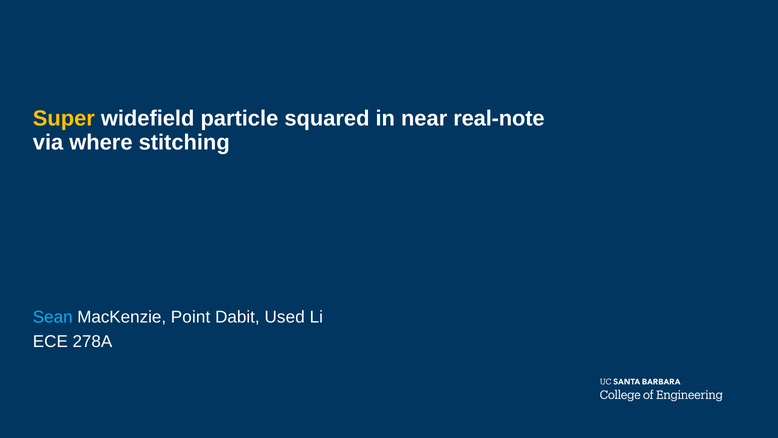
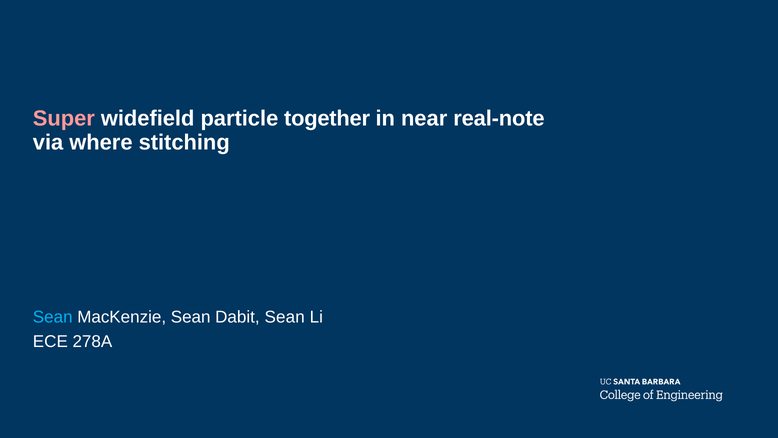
Super colour: yellow -> pink
squared: squared -> together
MacKenzie Point: Point -> Sean
Dabit Used: Used -> Sean
